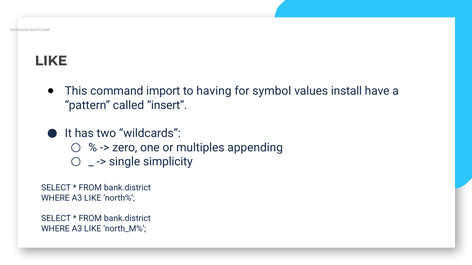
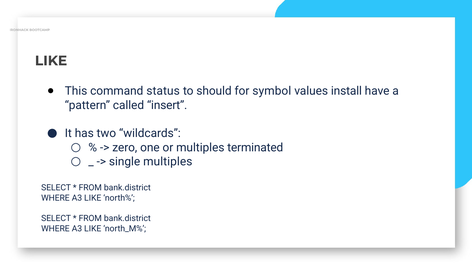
import: import -> status
having: having -> should
appending: appending -> terminated
single simplicity: simplicity -> multiples
